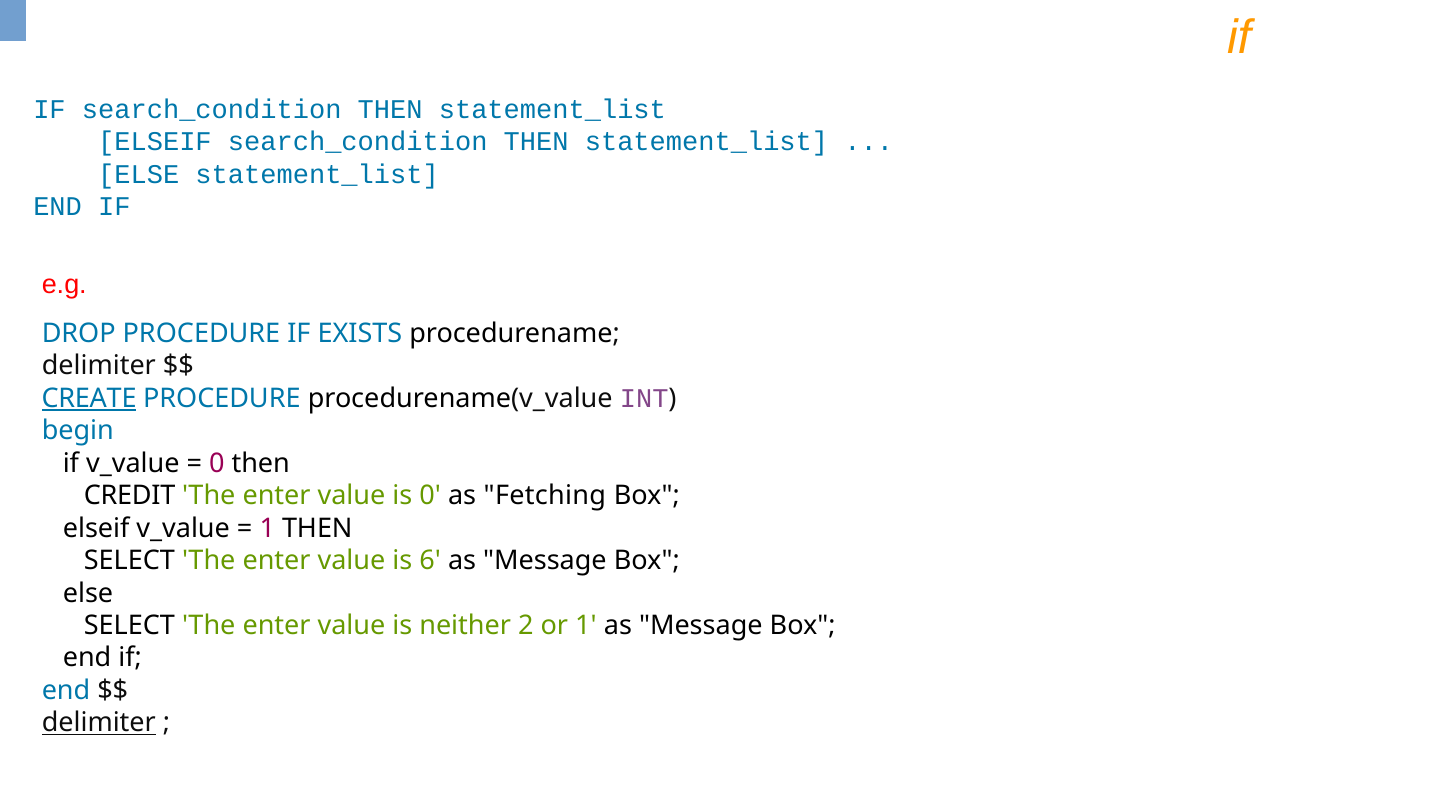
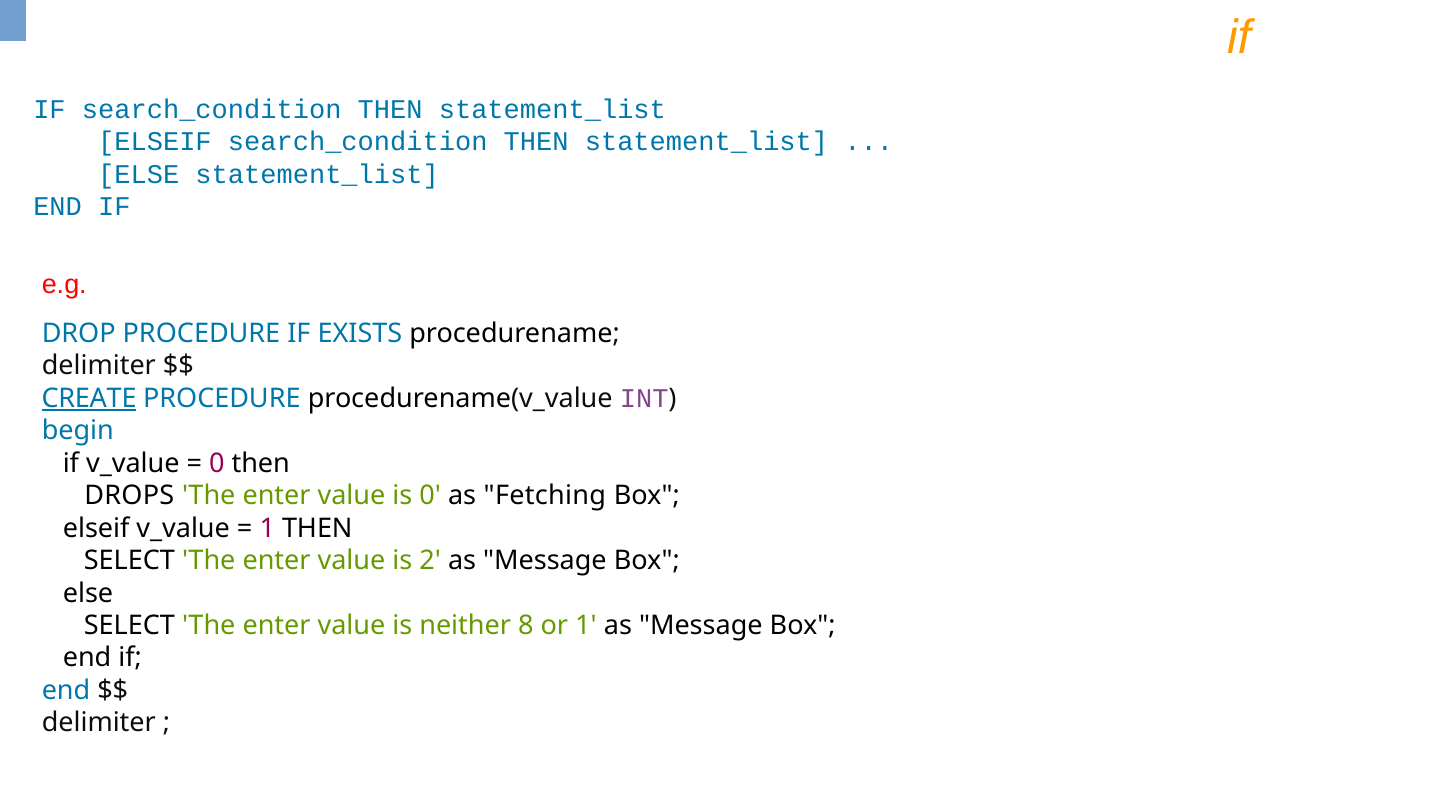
CREDIT: CREDIT -> DROPS
6: 6 -> 2
2: 2 -> 8
delimiter at (99, 723) underline: present -> none
